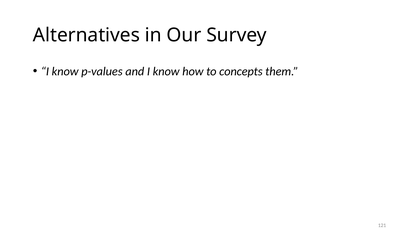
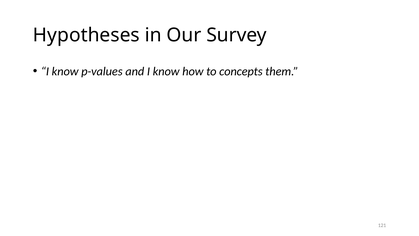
Alternatives: Alternatives -> Hypotheses
